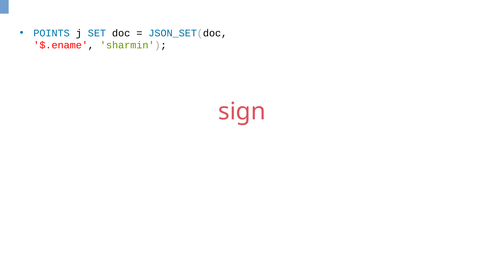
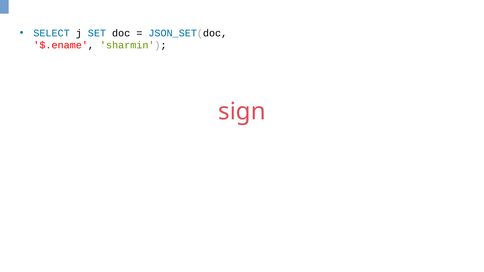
POINTS: POINTS -> SELECT
